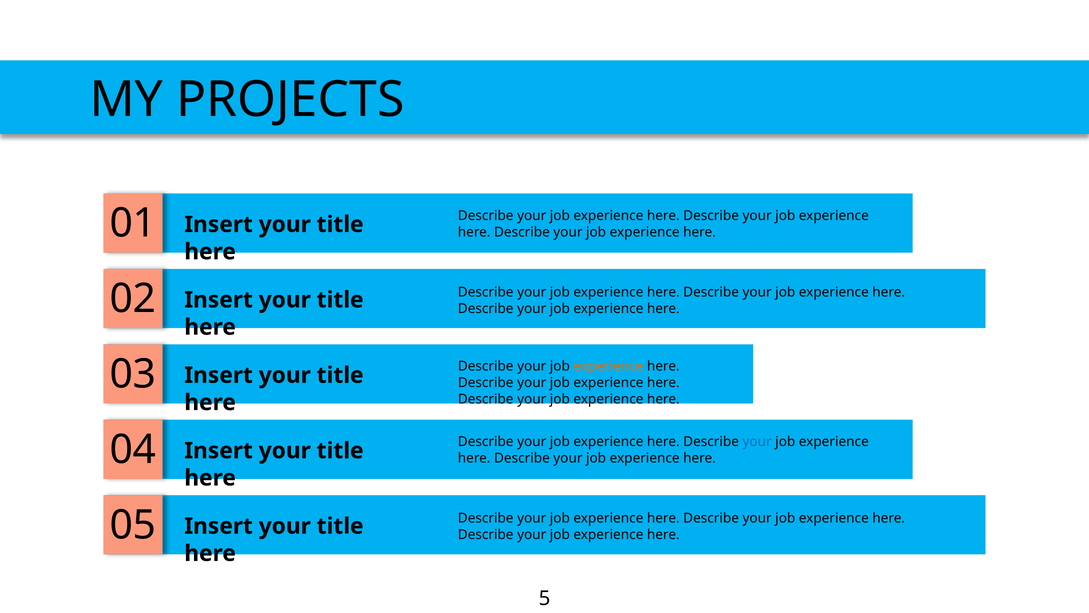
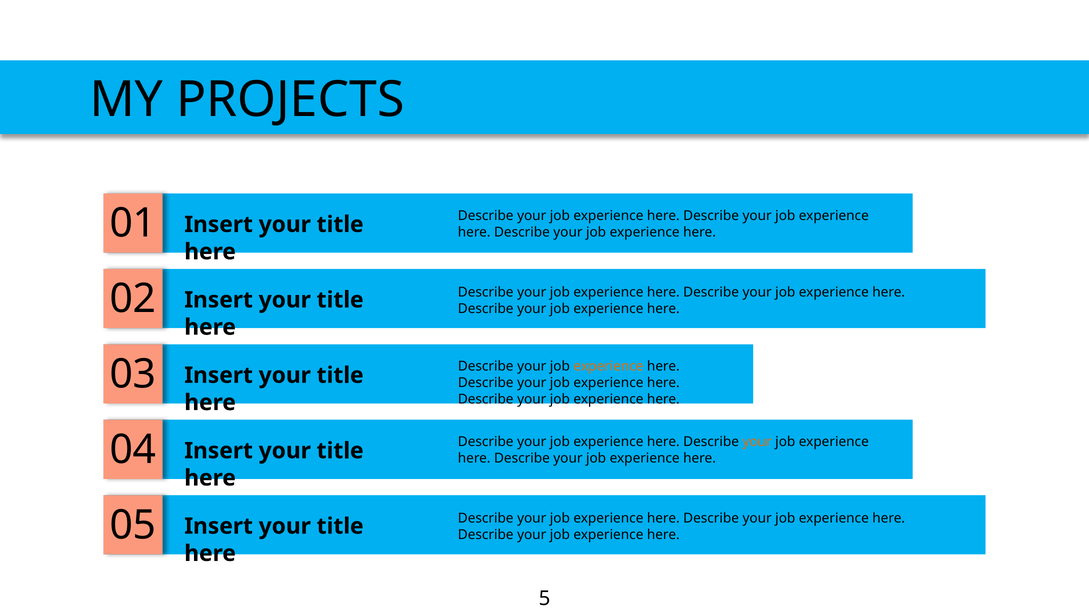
your at (757, 442) colour: blue -> orange
